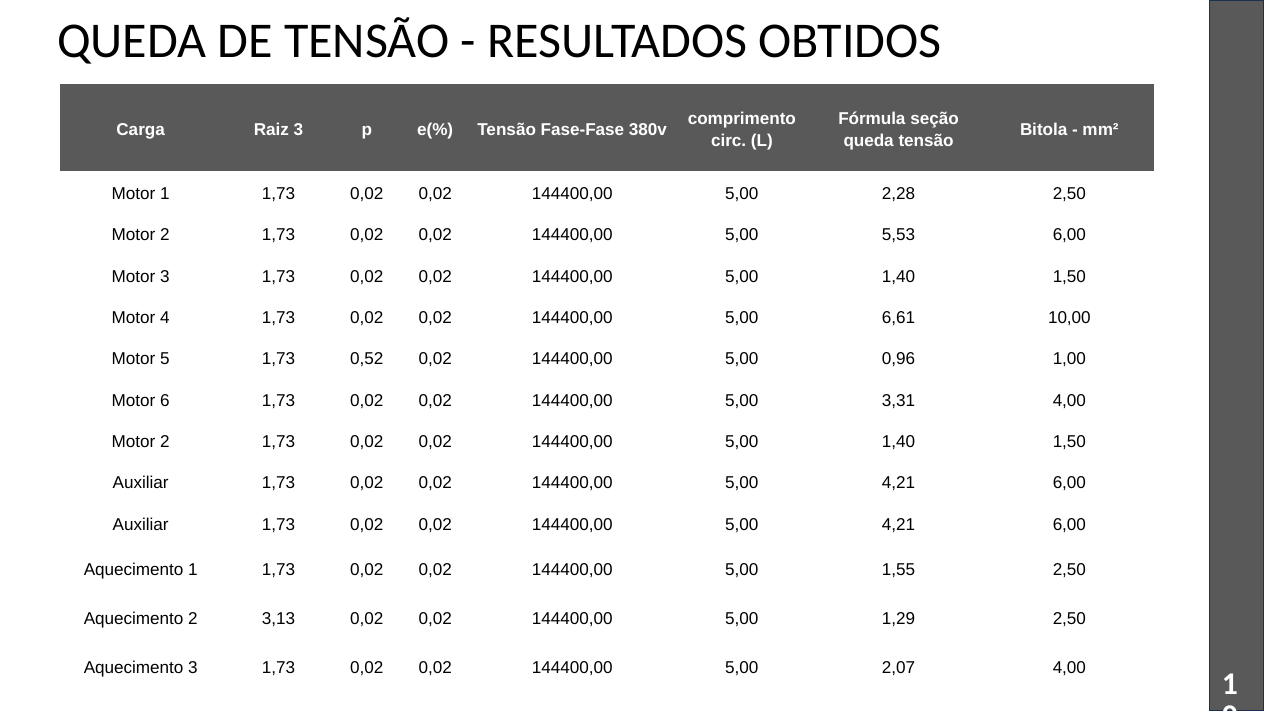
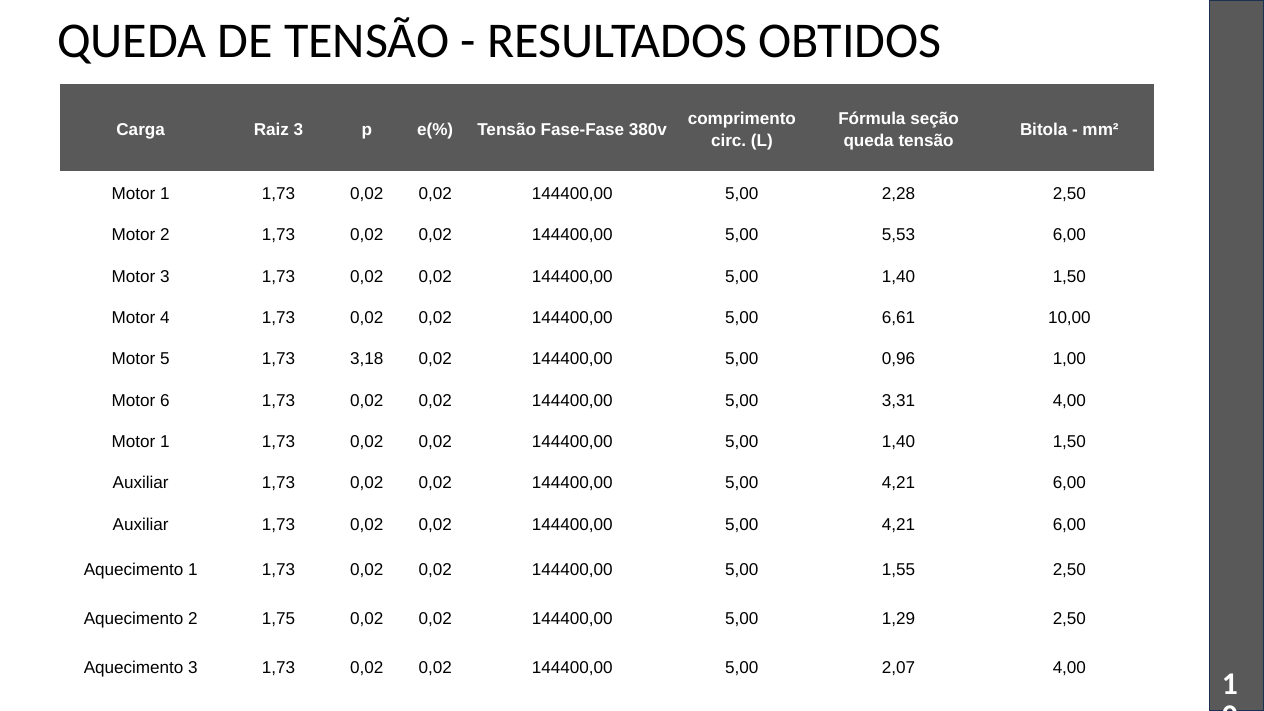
0,52: 0,52 -> 3,18
2 at (165, 442): 2 -> 1
3,13: 3,13 -> 1,75
